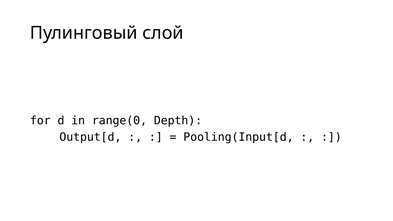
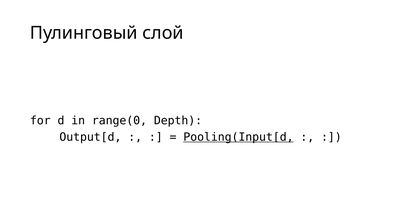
Pooling(Input[d underline: none -> present
